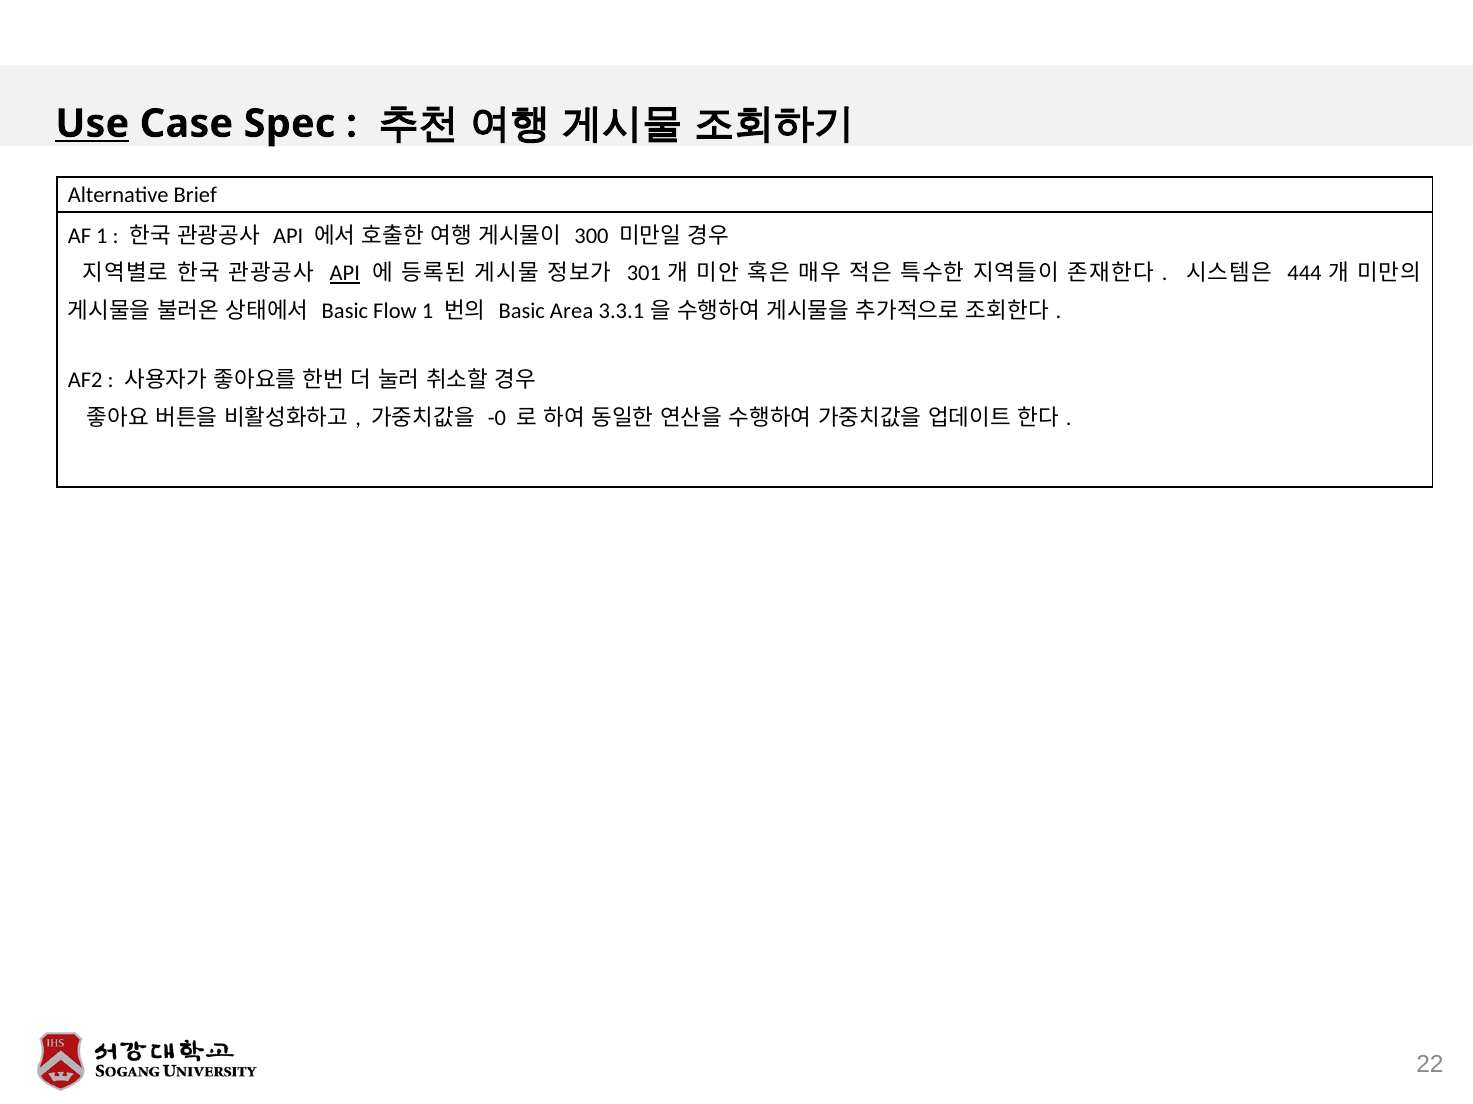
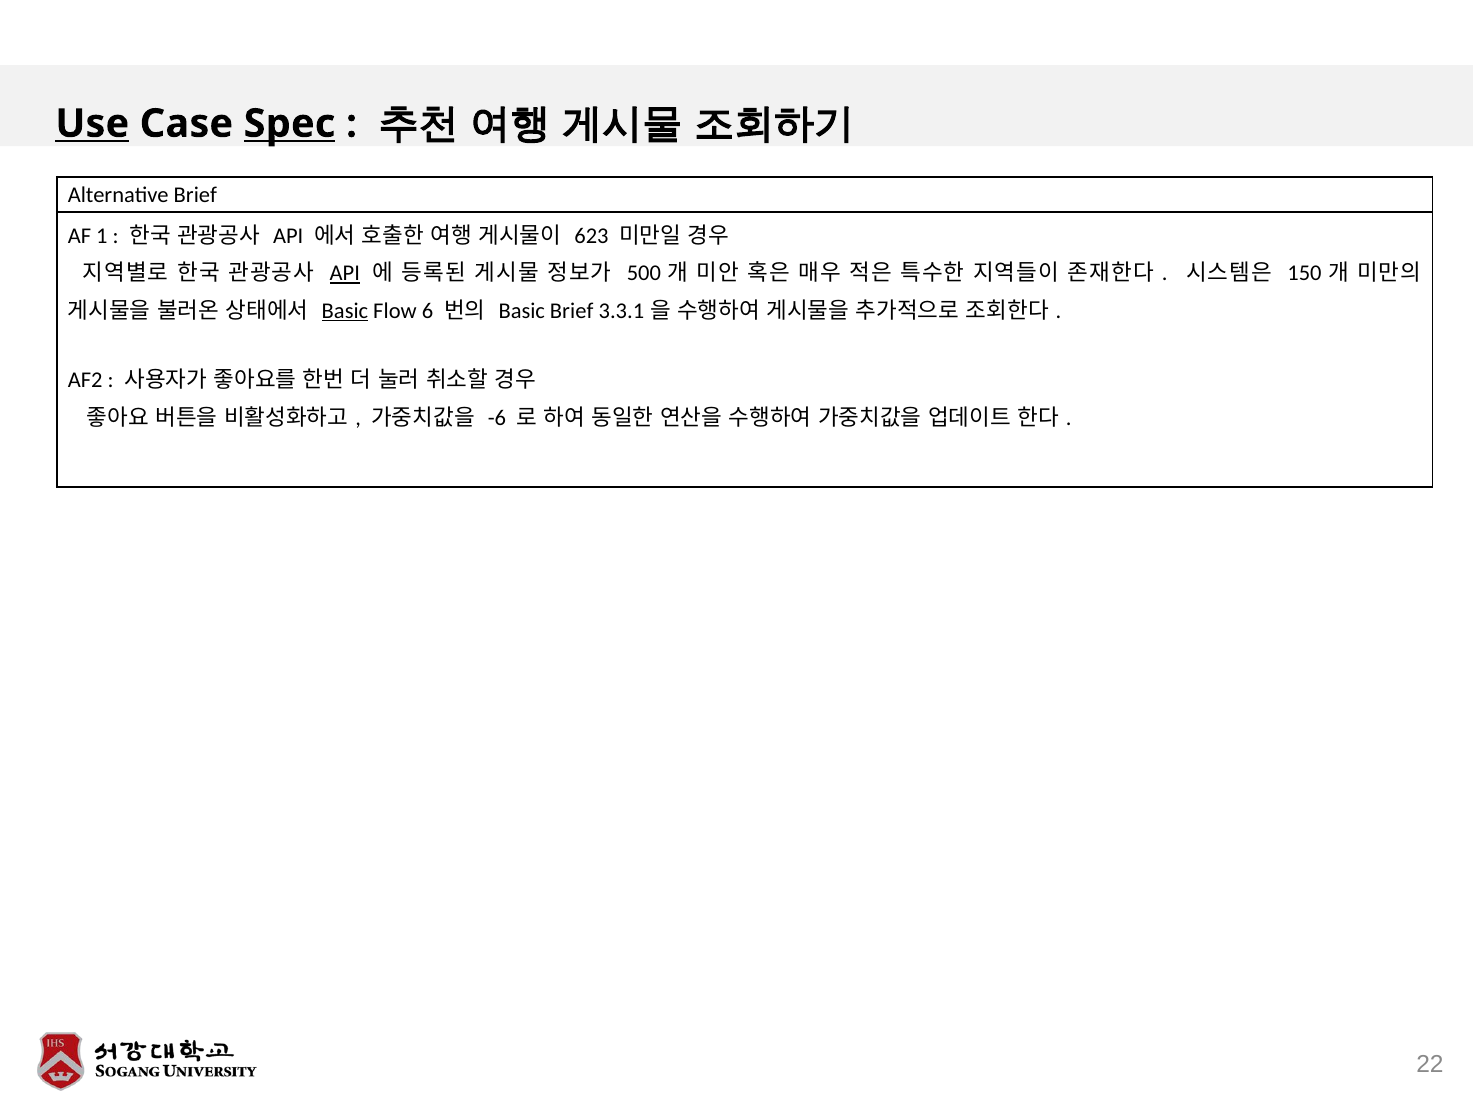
Spec underline: none -> present
300: 300 -> 623
301: 301 -> 500
444: 444 -> 150
Basic at (345, 311) underline: none -> present
Flow 1: 1 -> 6
Basic Area: Area -> Brief
-0: -0 -> -6
